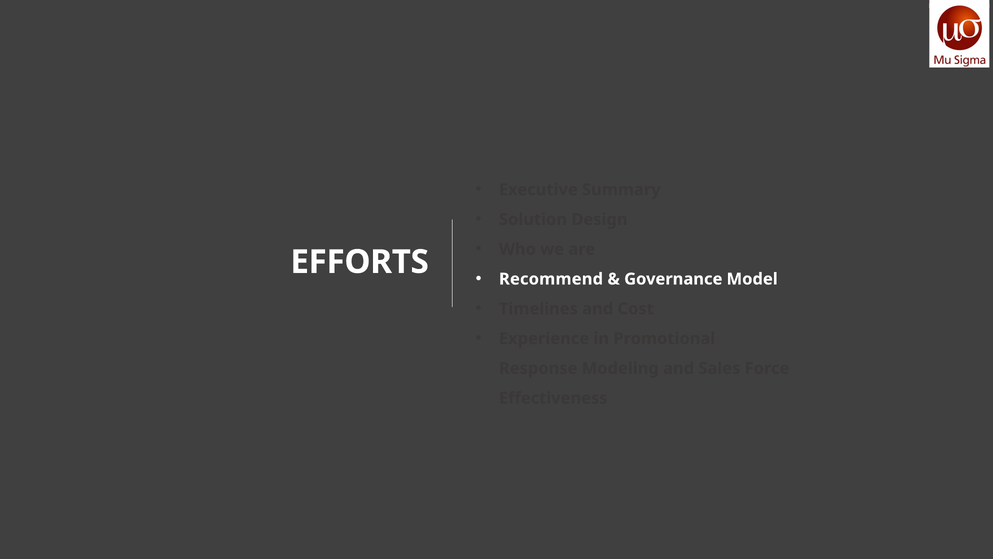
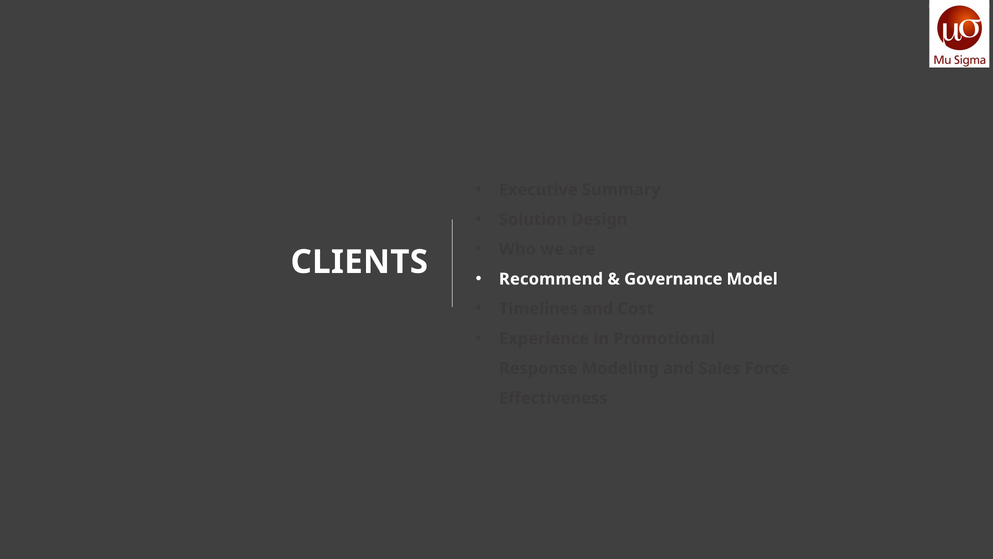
EFFORTS: EFFORTS -> CLIENTS
